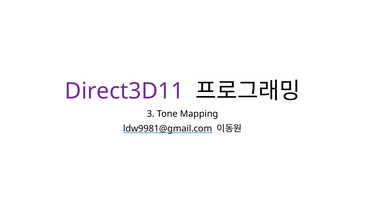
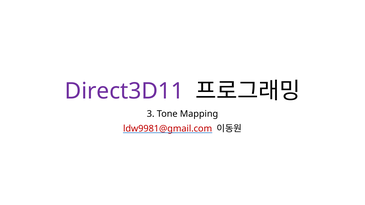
ldw9981@gmail.com colour: black -> red
